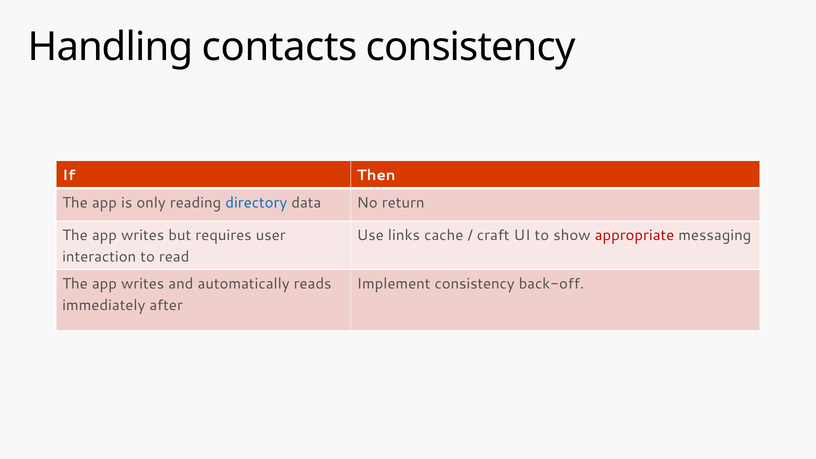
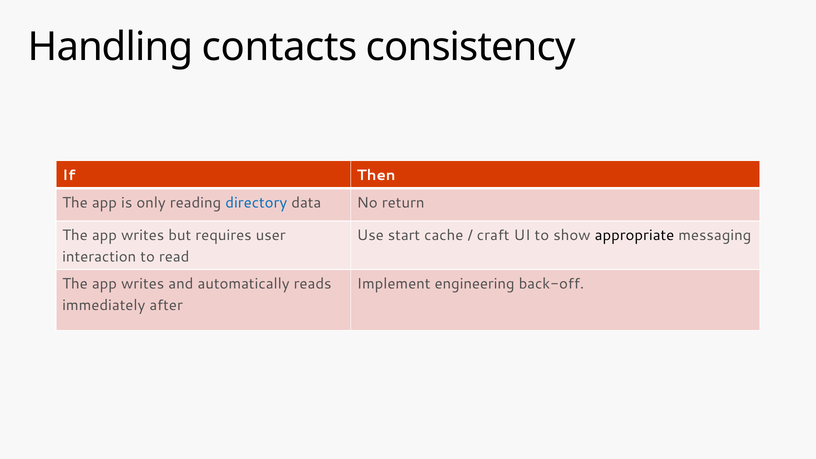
links: links -> start
appropriate colour: red -> black
Implement consistency: consistency -> engineering
